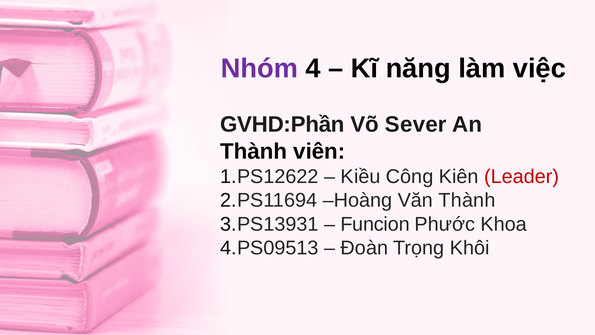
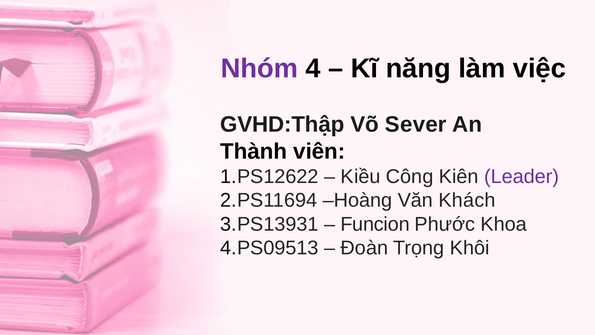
GVHD:Phần: GVHD:Phần -> GVHD:Thập
Leader colour: red -> purple
Văn Thành: Thành -> Khách
